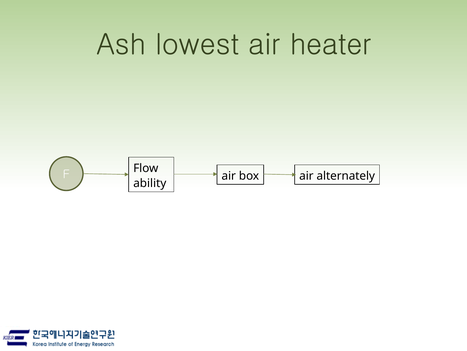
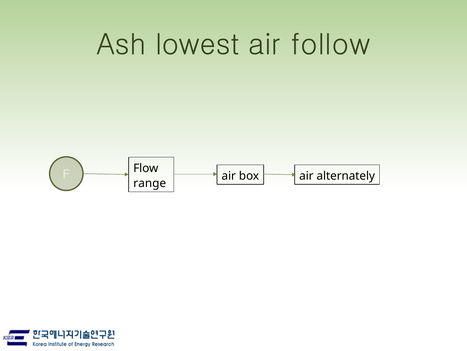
heater: heater -> follow
ability: ability -> range
